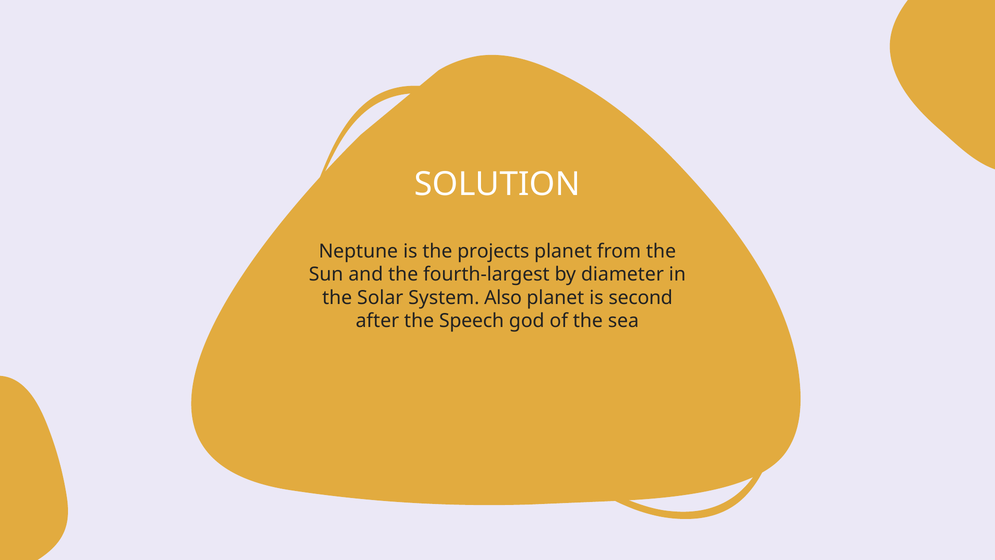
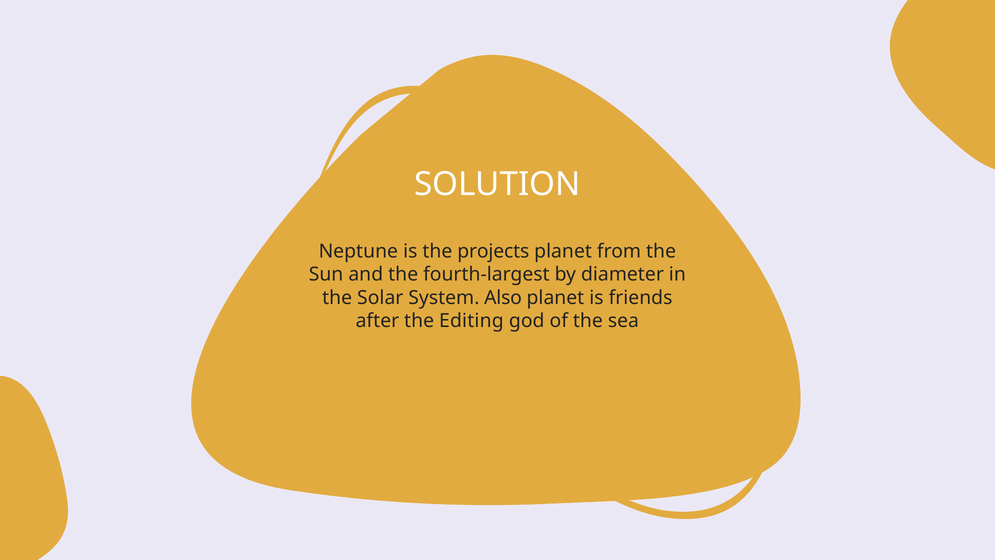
second: second -> friends
Speech: Speech -> Editing
